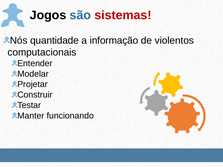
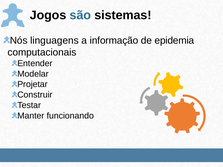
sistemas colour: red -> black
quantidade: quantidade -> linguagens
violentos: violentos -> epidemia
